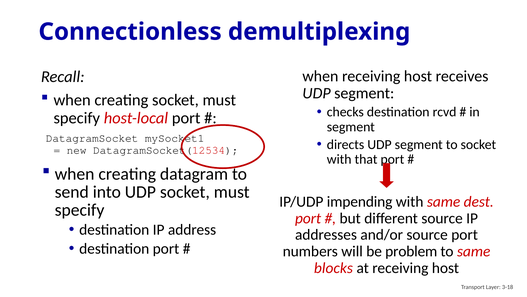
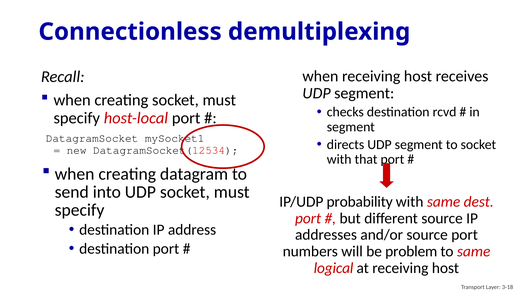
impending: impending -> probability
blocks: blocks -> logical
